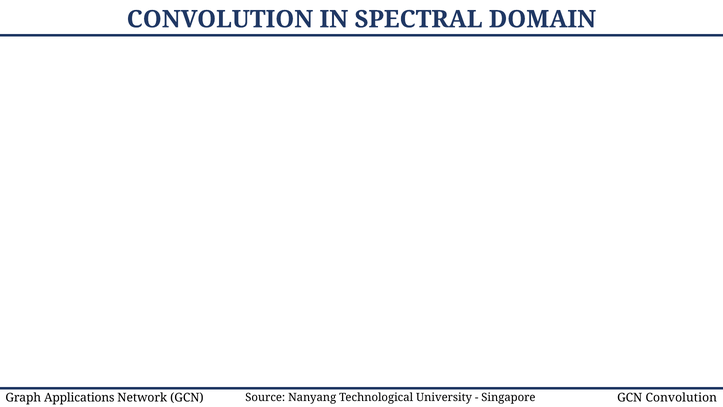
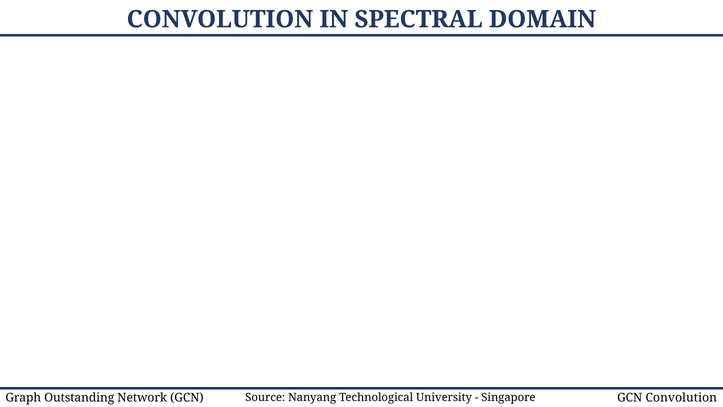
Applications: Applications -> Outstanding
